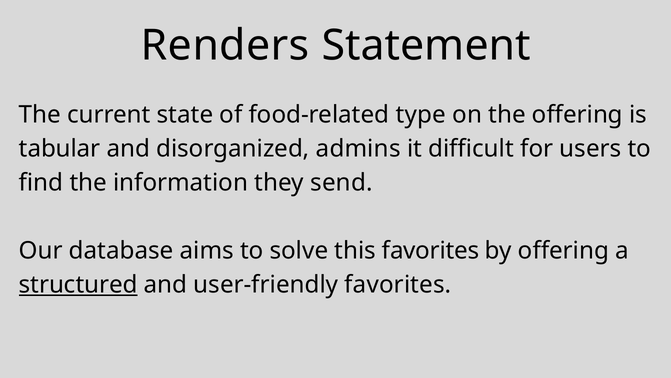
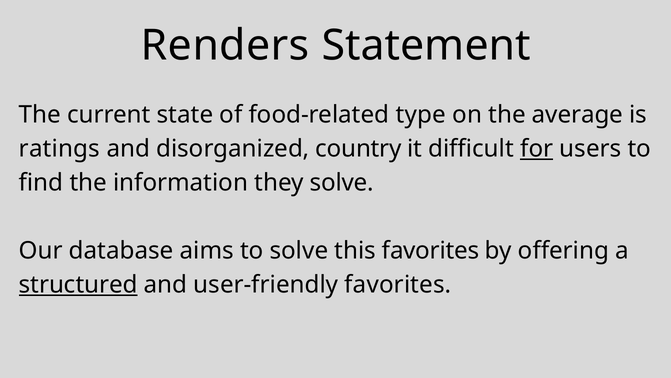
the offering: offering -> average
tabular: tabular -> ratings
admins: admins -> country
for underline: none -> present
they send: send -> solve
